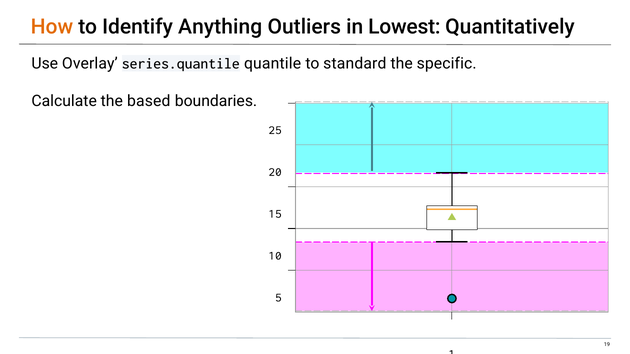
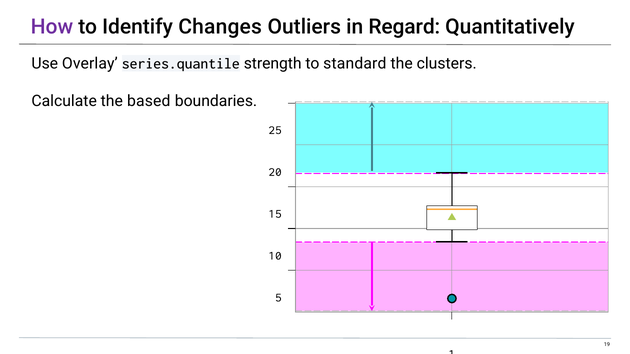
How colour: orange -> purple
Anything: Anything -> Changes
Lowest: Lowest -> Regard
quantile: quantile -> strength
specific: specific -> clusters
